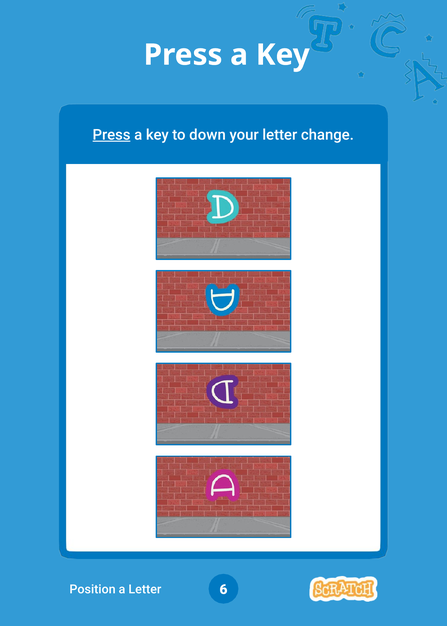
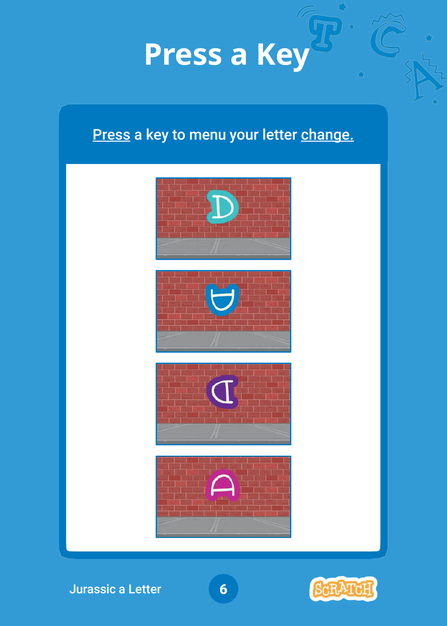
down: down -> menu
change underline: none -> present
Position: Position -> Jurassic
